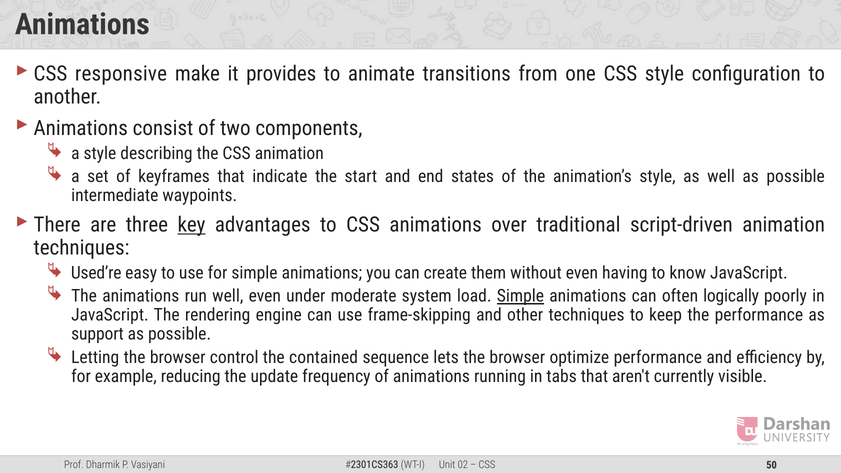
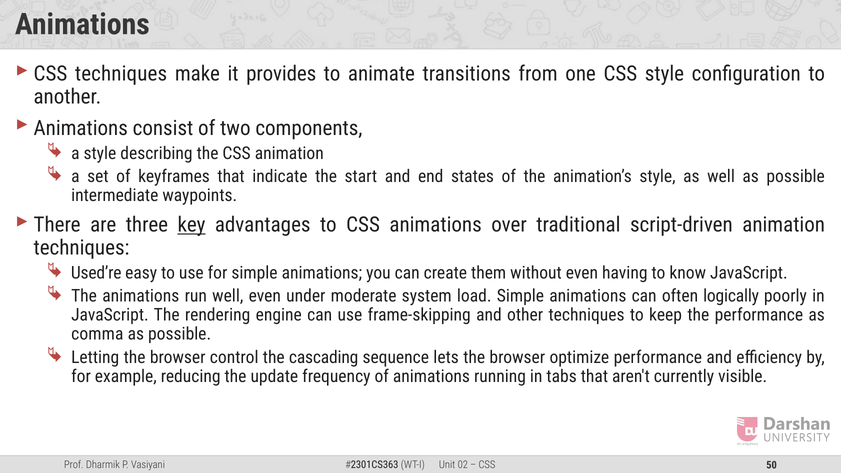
CSS responsive: responsive -> techniques
Simple at (520, 296) underline: present -> none
support: support -> comma
contained: contained -> cascading
